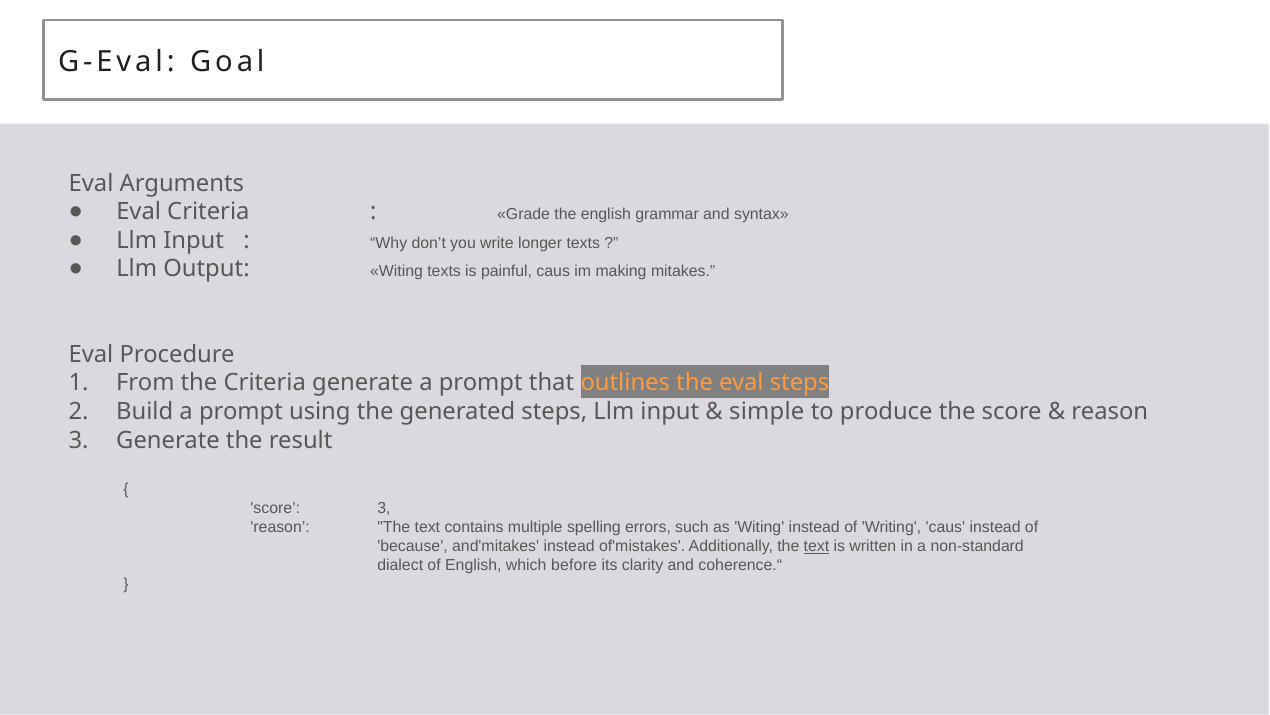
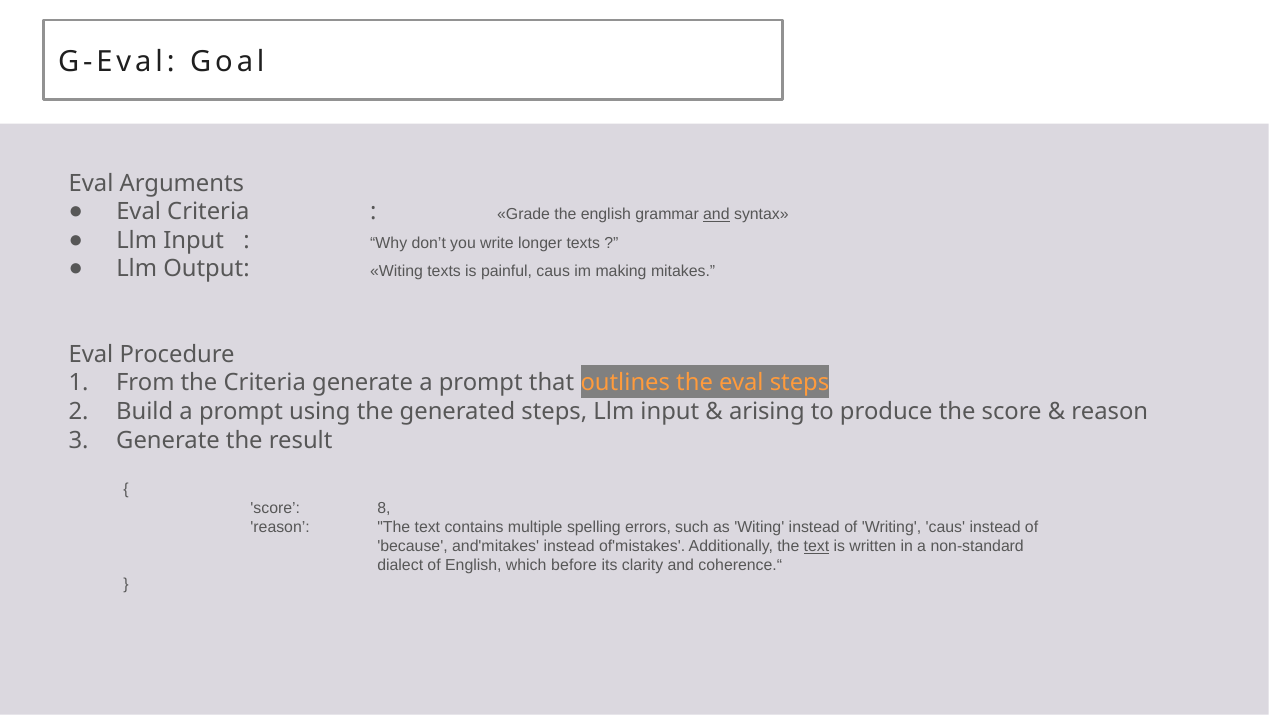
and at (716, 214) underline: none -> present
simple: simple -> arising
score 3: 3 -> 8
